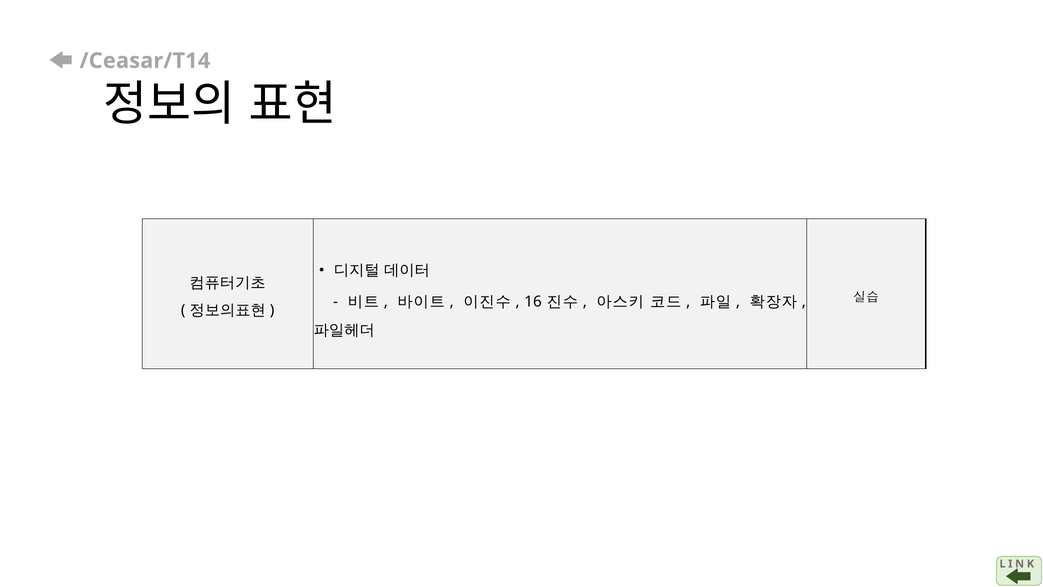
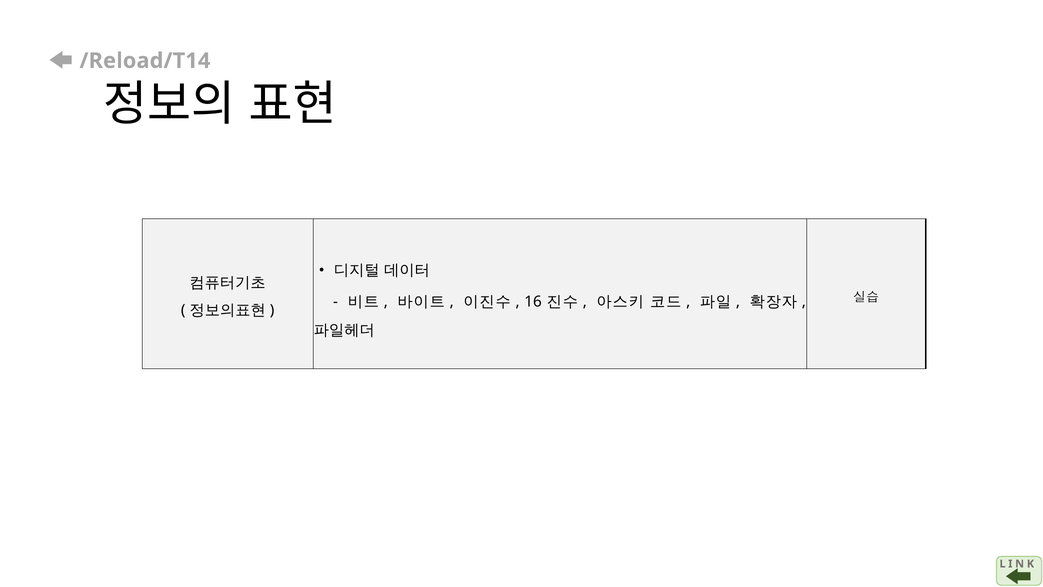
/Ceasar/T14: /Ceasar/T14 -> /Reload/T14
